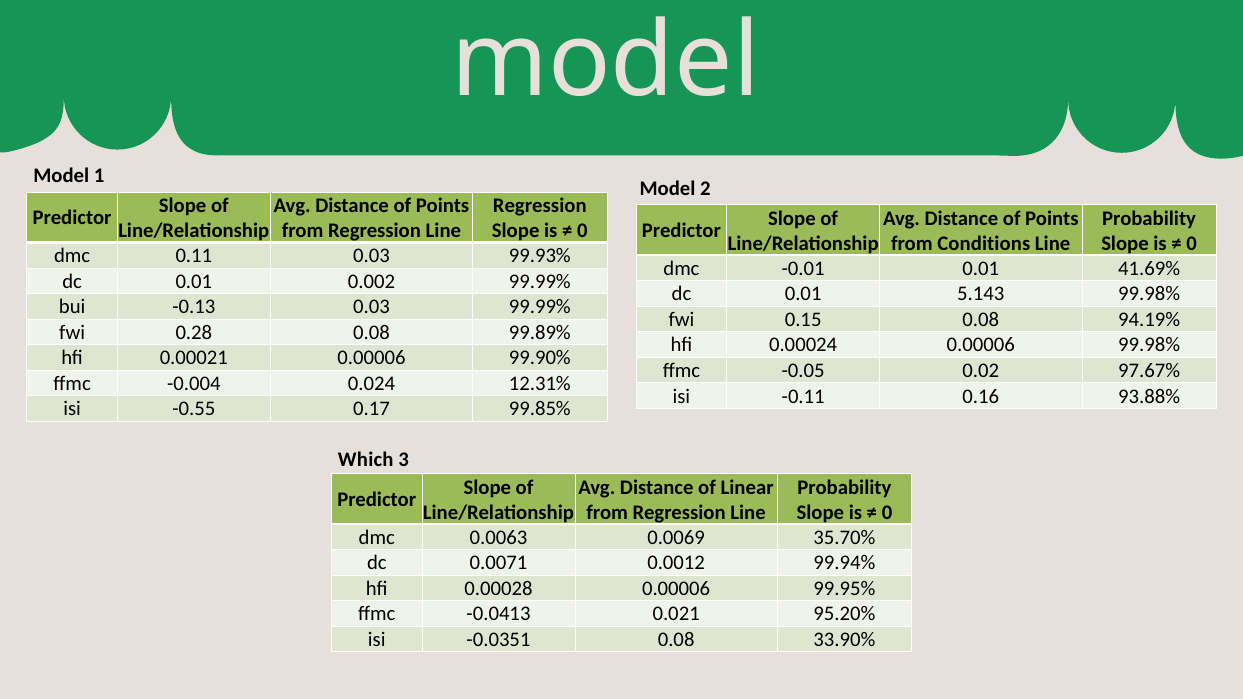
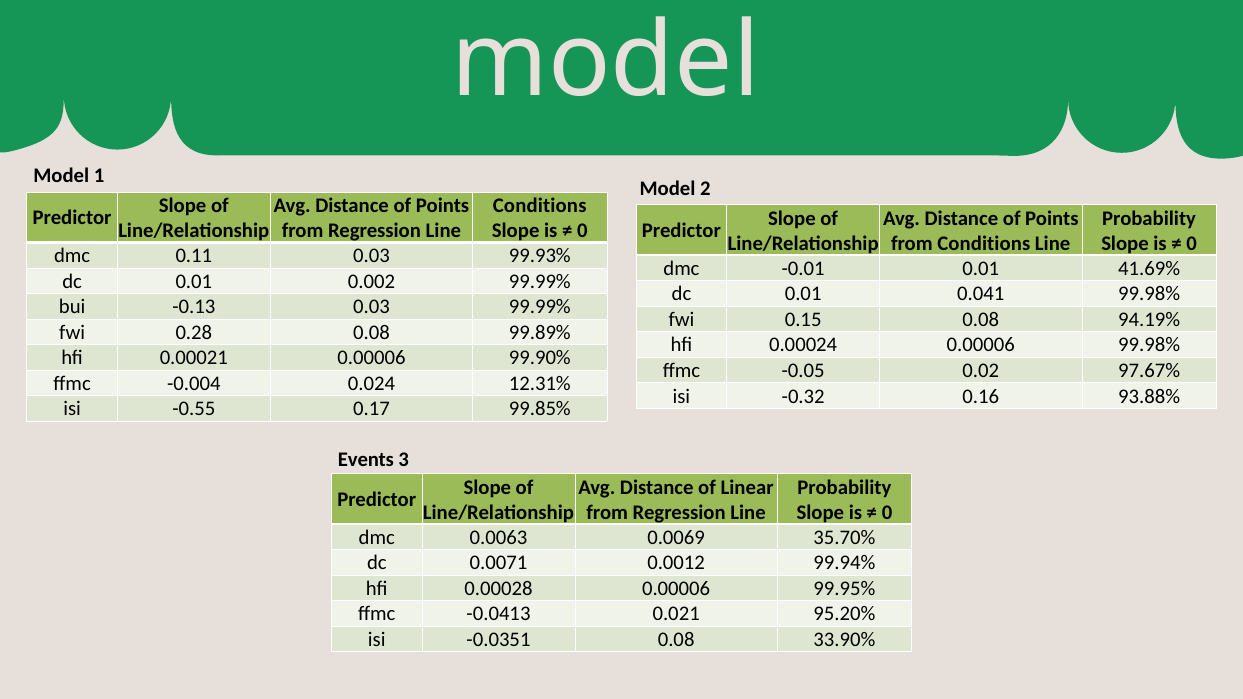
Regression at (540, 206): Regression -> Conditions
5.143: 5.143 -> 0.041
-0.11: -0.11 -> -0.32
Which: Which -> Events
